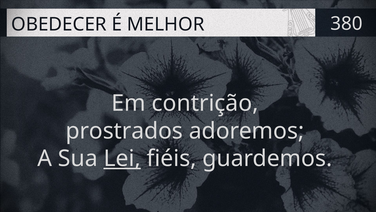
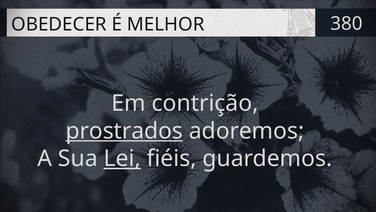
prostrados underline: none -> present
